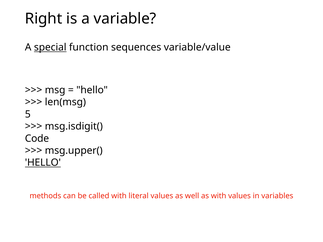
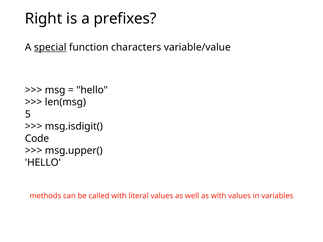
variable: variable -> prefixes
sequences: sequences -> characters
HELLO at (43, 163) underline: present -> none
